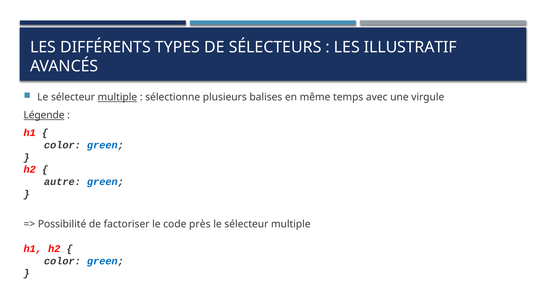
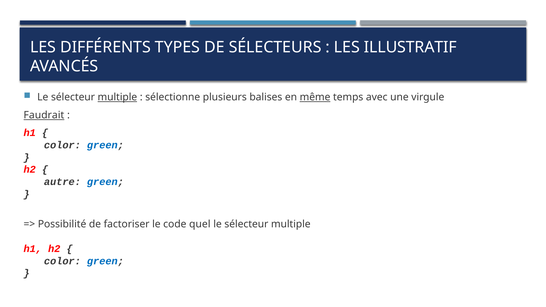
même underline: none -> present
Légende: Légende -> Faudrait
près: près -> quel
